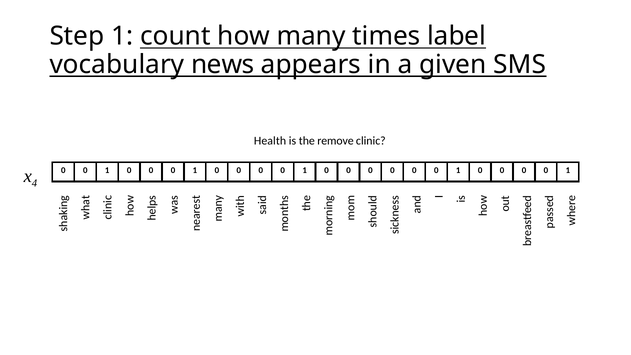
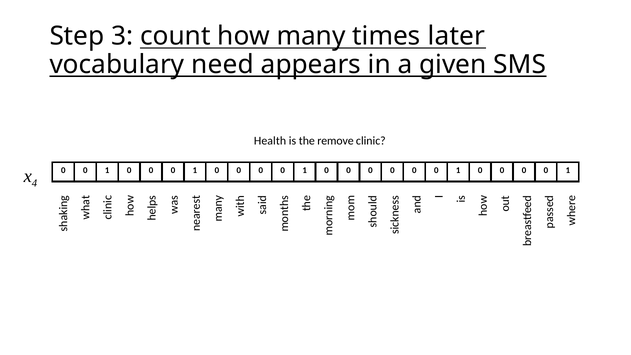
Step 1: 1 -> 3
label: label -> later
news: news -> need
